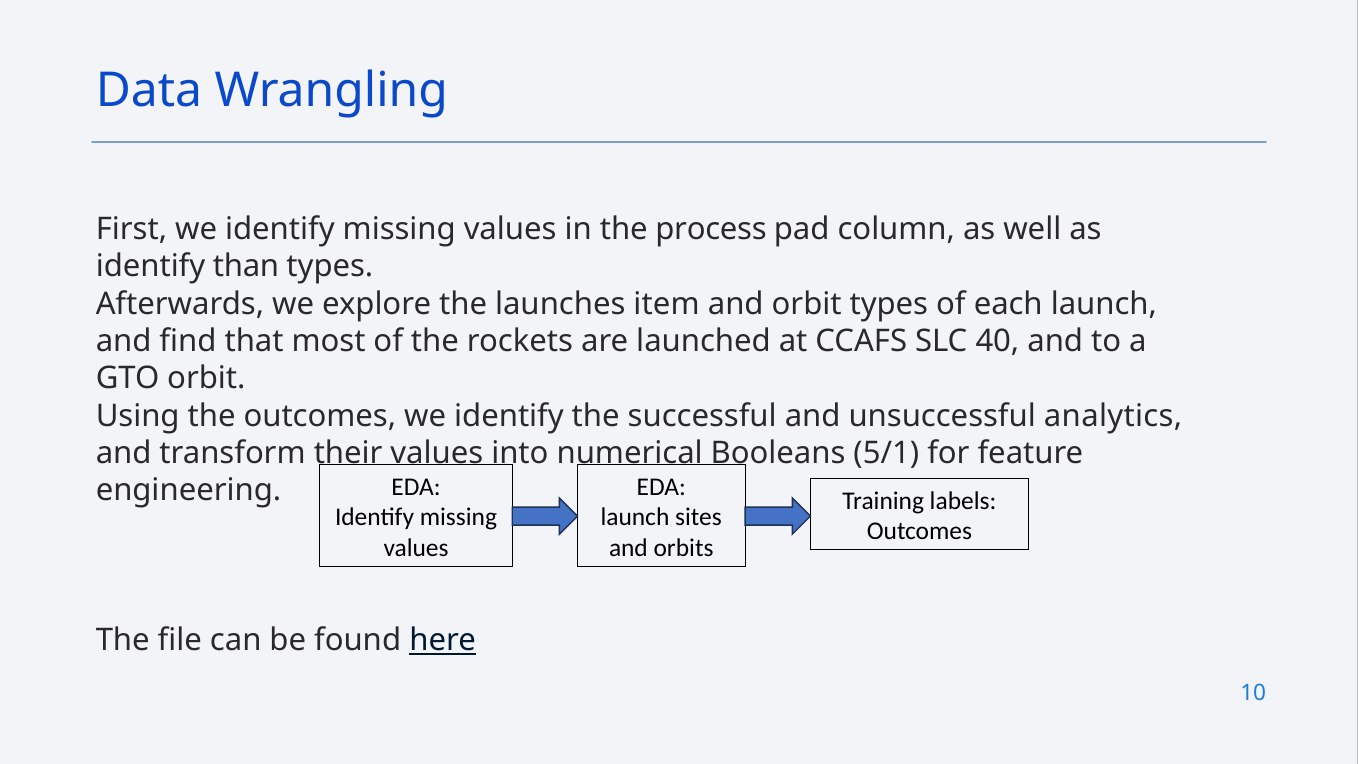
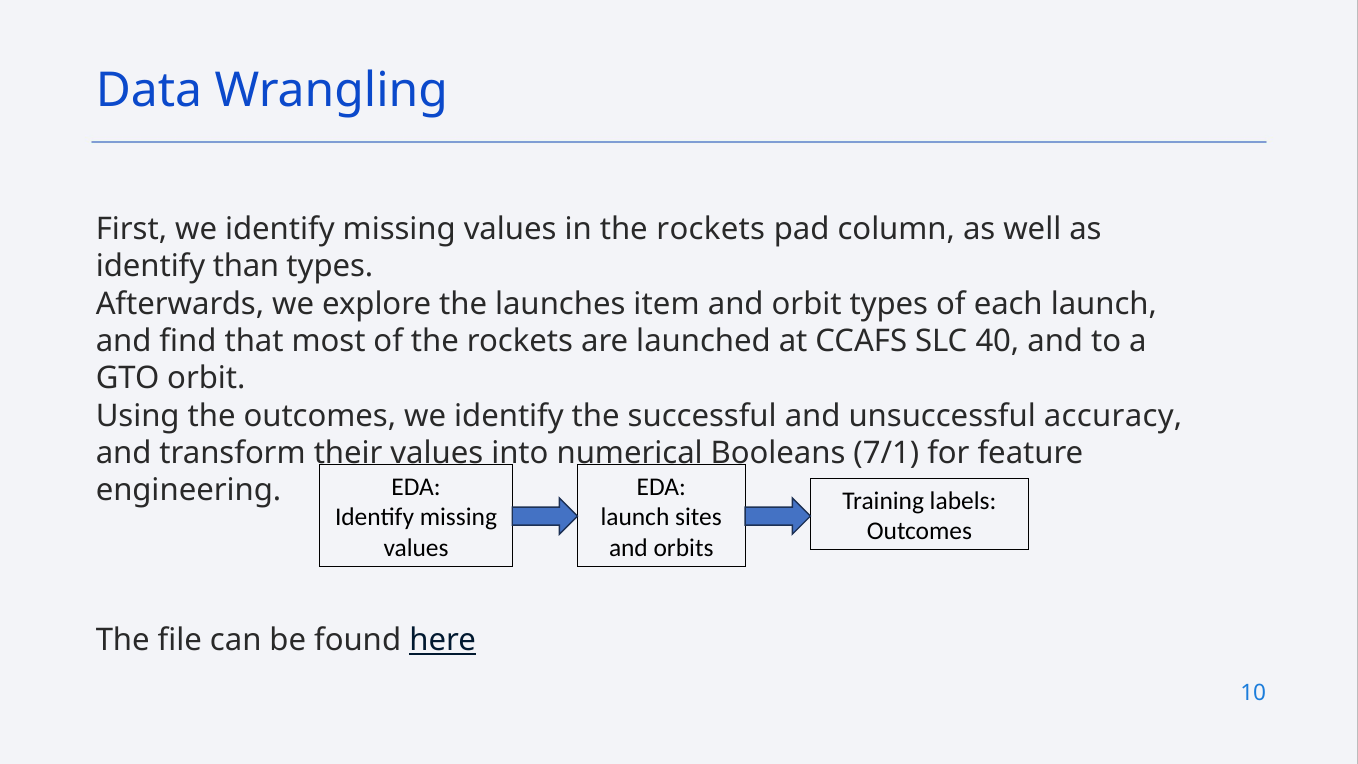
in the process: process -> rockets
analytics: analytics -> accuracy
5/1: 5/1 -> 7/1
